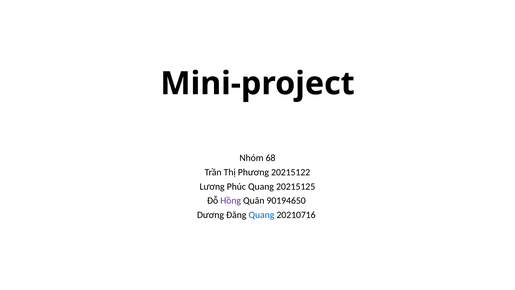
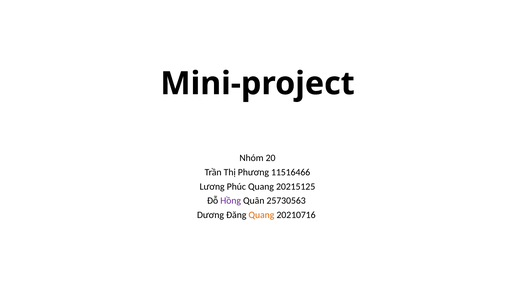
68: 68 -> 20
20215122: 20215122 -> 11516466
90194650: 90194650 -> 25730563
Quang at (261, 215) colour: blue -> orange
